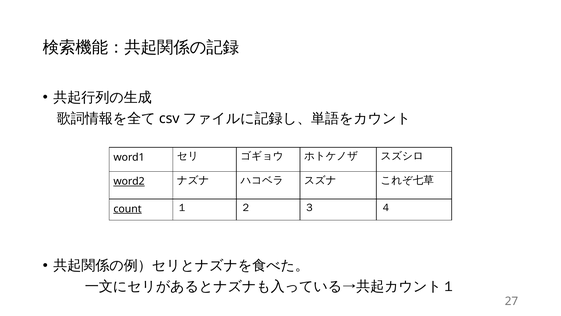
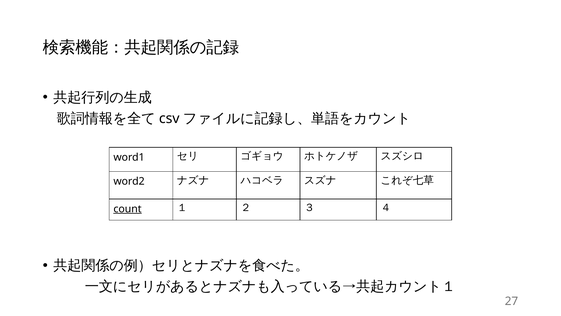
word2 underline: present -> none
